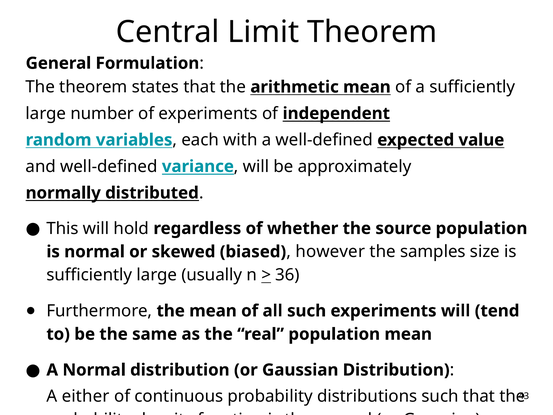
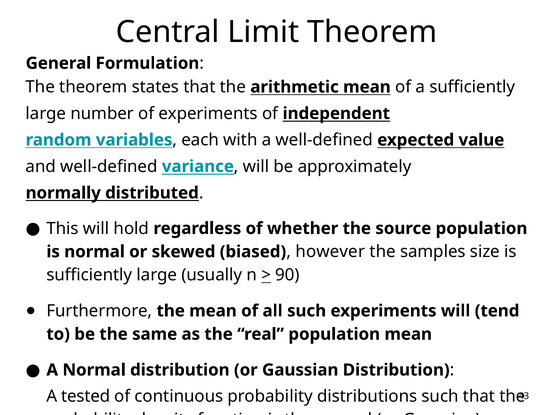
36: 36 -> 90
either: either -> tested
